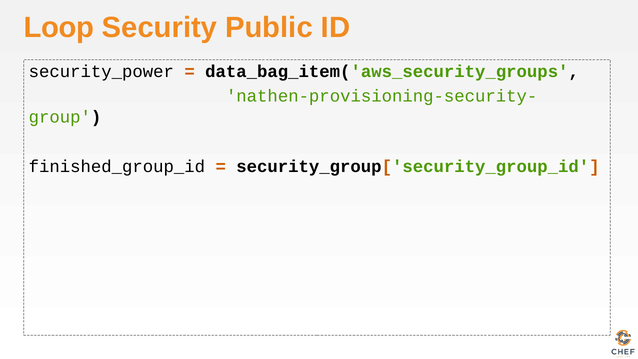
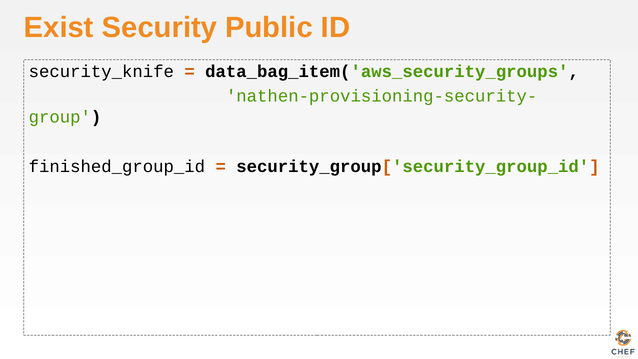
Loop: Loop -> Exist
security_power: security_power -> security_knife
